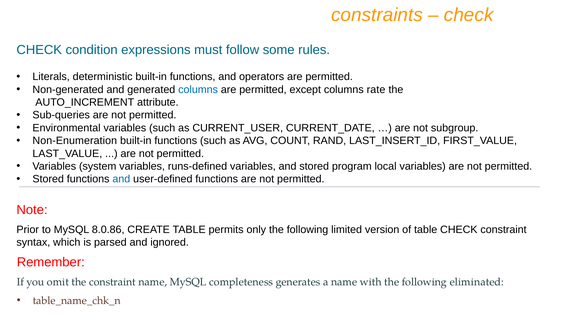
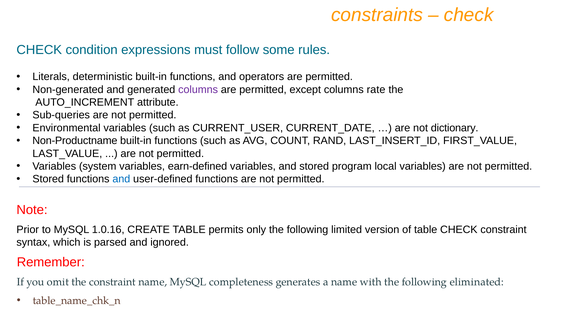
columns at (198, 90) colour: blue -> purple
subgroup: subgroup -> dictionary
Non-Enumeration: Non-Enumeration -> Non-Productname
runs-defined: runs-defined -> earn-defined
8.0.86: 8.0.86 -> 1.0.16
